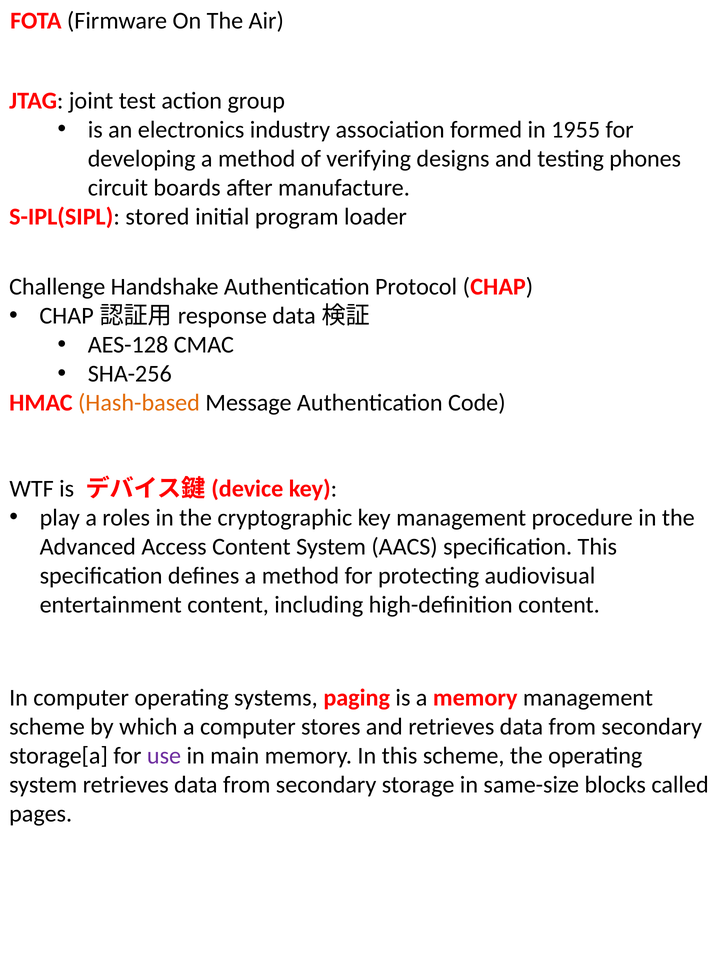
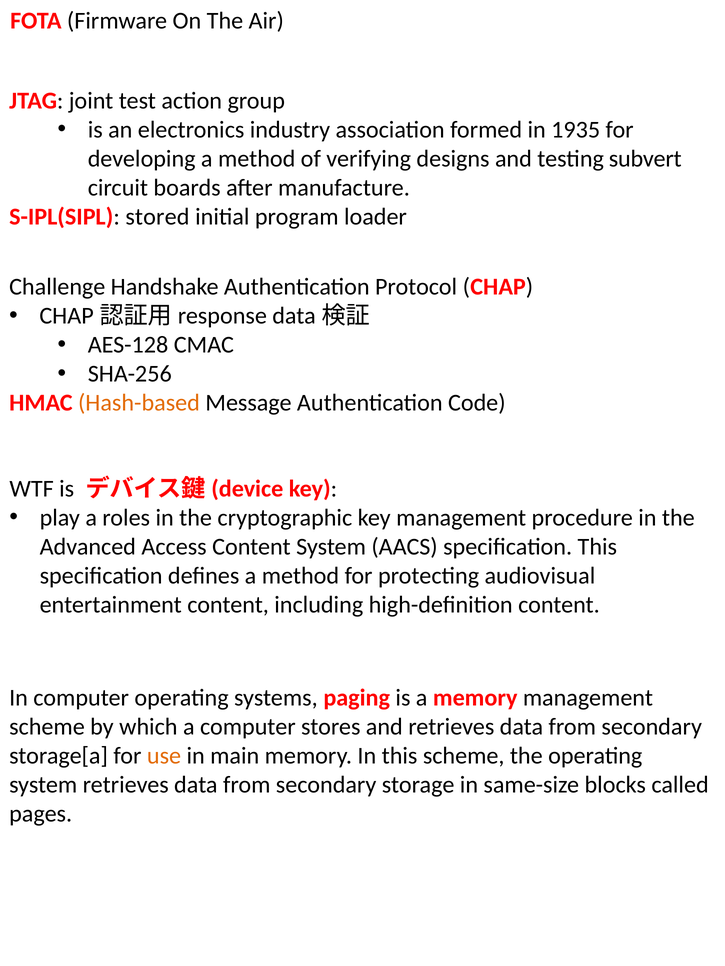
1955: 1955 -> 1935
phones: phones -> subvert
use colour: purple -> orange
